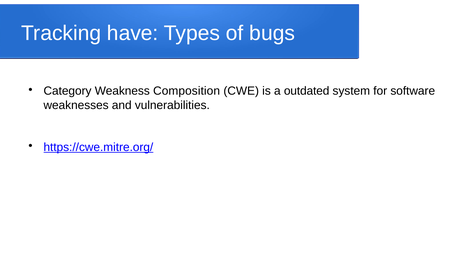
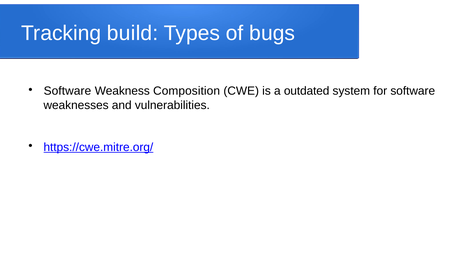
have: have -> build
Category at (68, 91): Category -> Software
